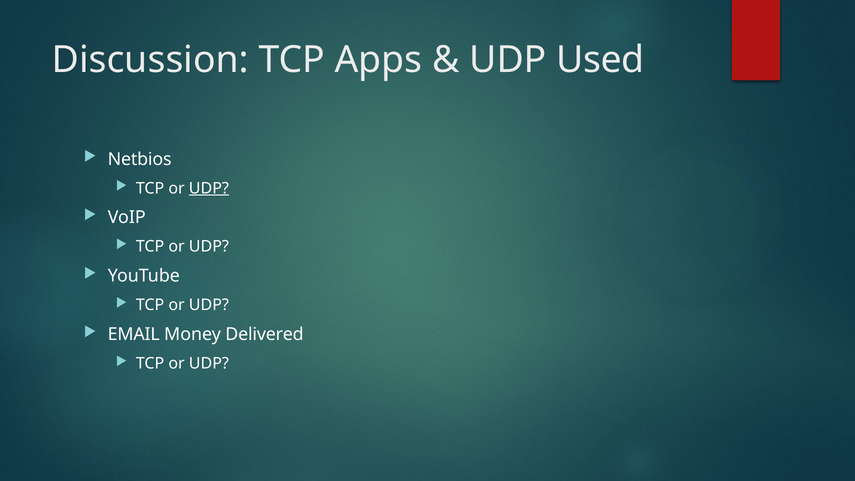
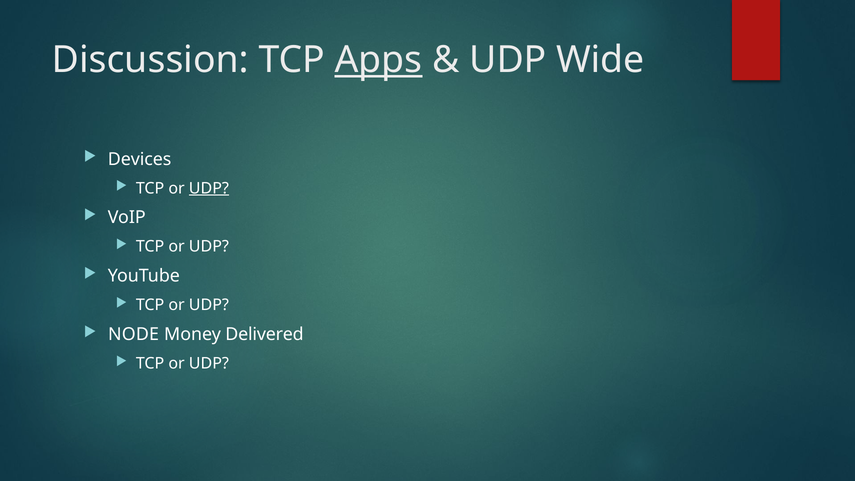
Apps underline: none -> present
Used: Used -> Wide
Netbios: Netbios -> Devices
EMAIL: EMAIL -> NODE
